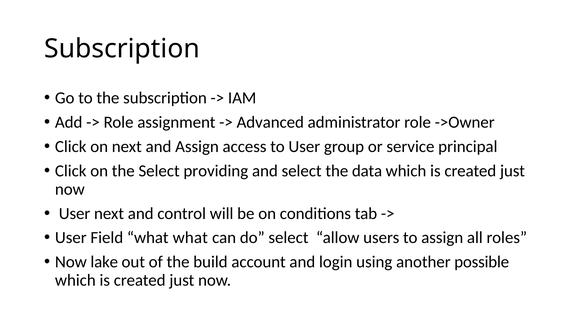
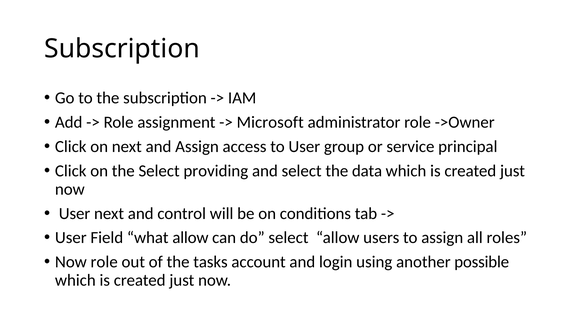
Advanced: Advanced -> Microsoft
what what: what -> allow
Now lake: lake -> role
build: build -> tasks
